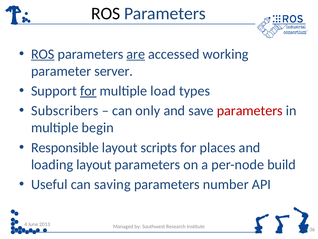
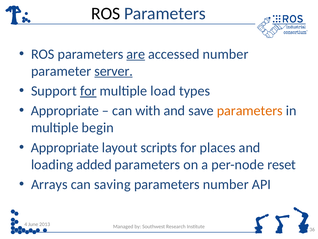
ROS at (43, 54) underline: present -> none
accessed working: working -> number
server underline: none -> present
Subscribers at (65, 111): Subscribers -> Appropriate
only: only -> with
parameters at (250, 111) colour: red -> orange
Responsible at (65, 147): Responsible -> Appropriate
loading layout: layout -> added
build: build -> reset
Useful: Useful -> Arrays
